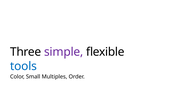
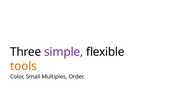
tools colour: blue -> orange
